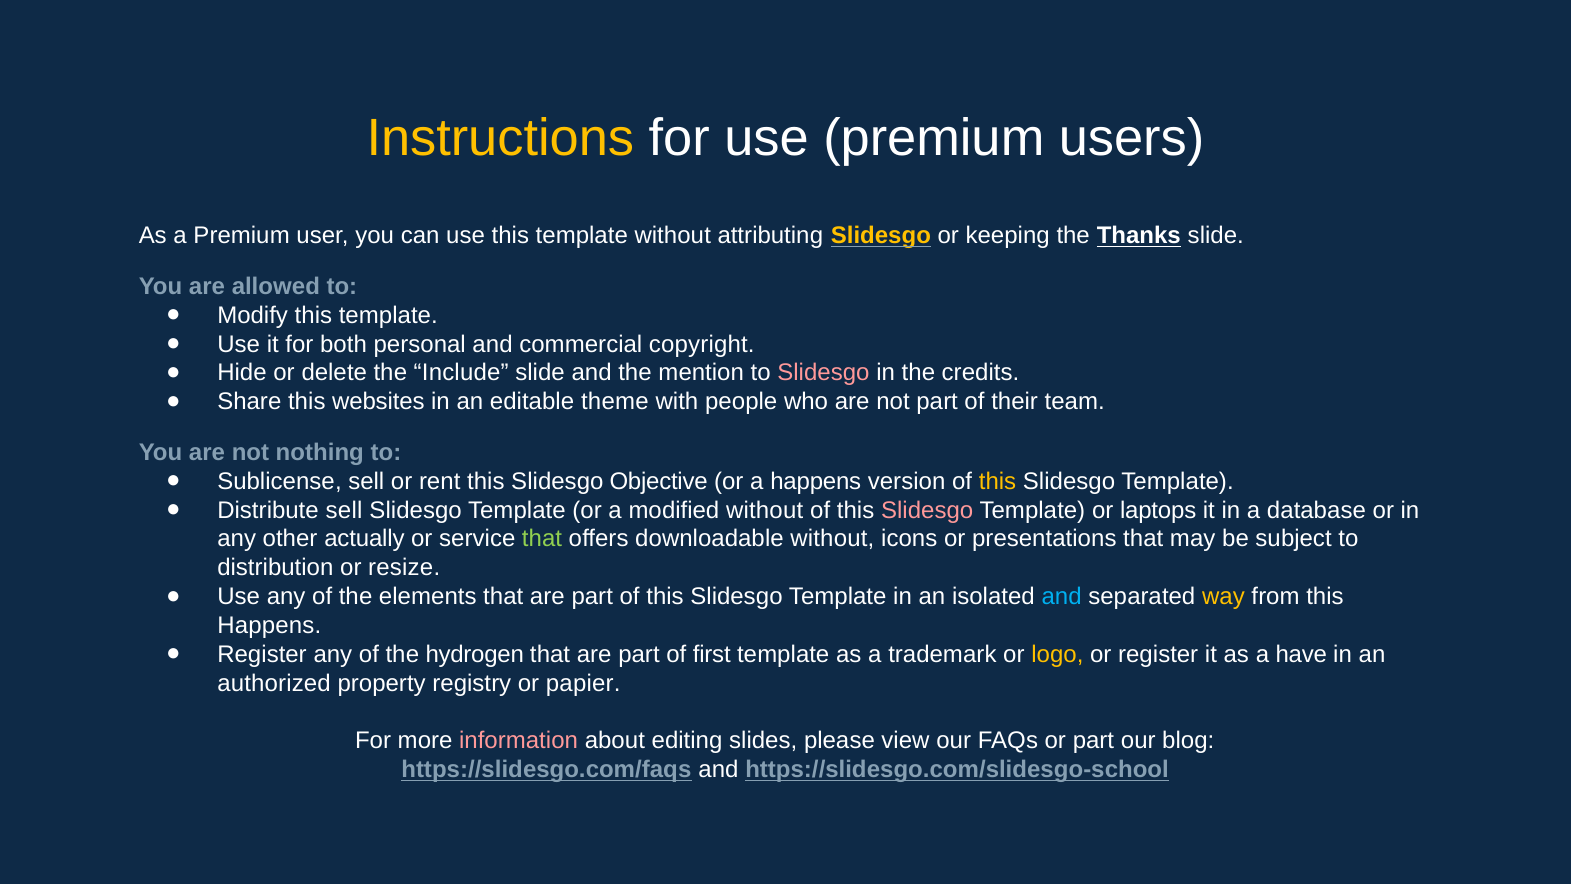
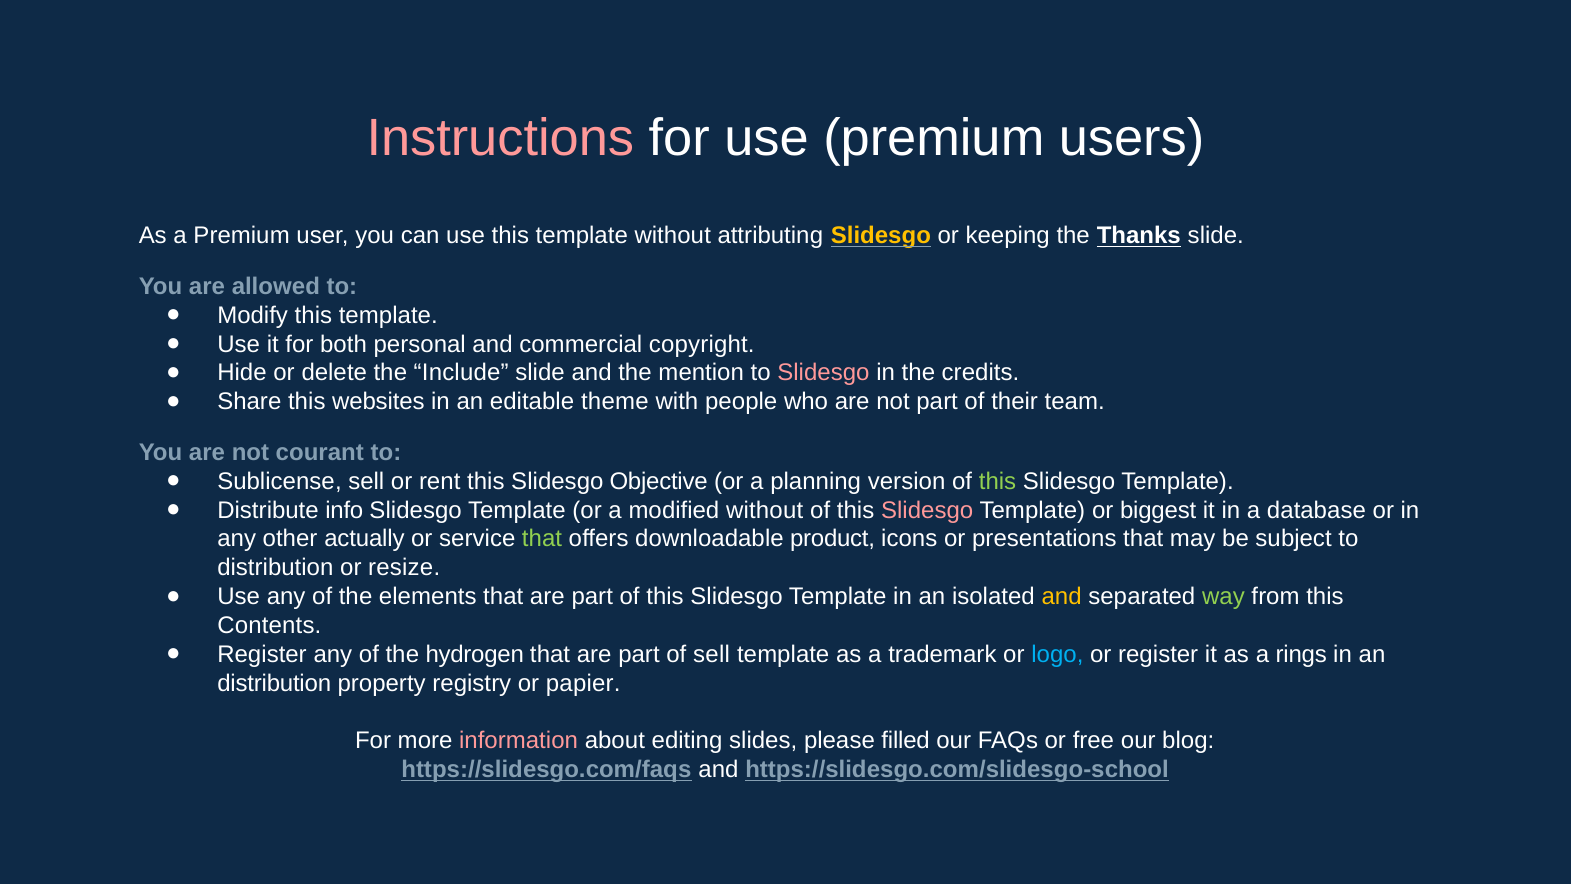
Instructions colour: yellow -> pink
nothing: nothing -> courant
a happens: happens -> planning
this at (998, 481) colour: yellow -> light green
Distribute sell: sell -> info
laptops: laptops -> biggest
downloadable without: without -> product
and at (1062, 597) colour: light blue -> yellow
way colour: yellow -> light green
Happens at (269, 625): Happens -> Contents
of first: first -> sell
logo colour: yellow -> light blue
have: have -> rings
authorized at (274, 683): authorized -> distribution
view: view -> filled
or part: part -> free
